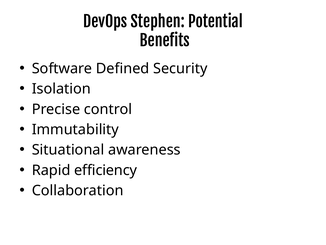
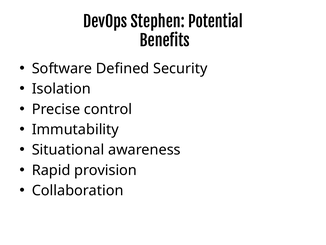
efficiency: efficiency -> provision
